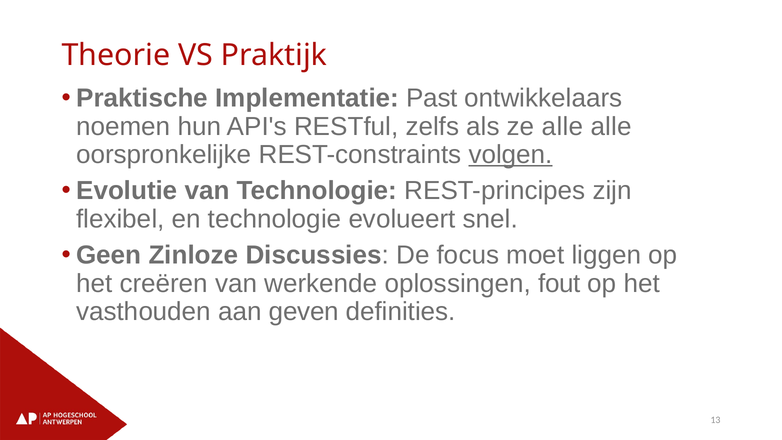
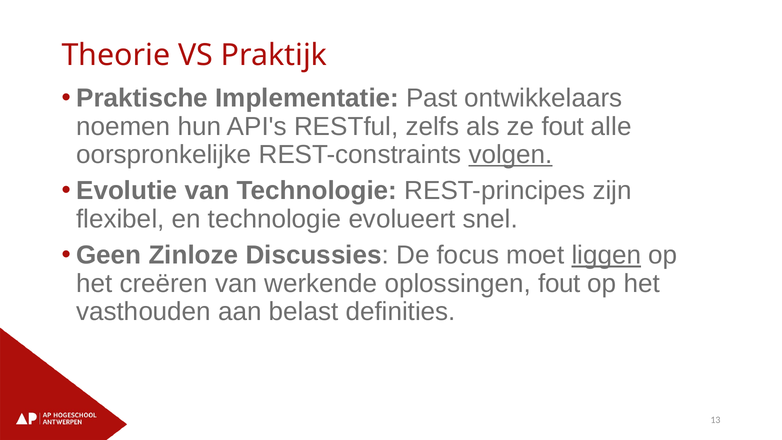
ze alle: alle -> fout
liggen underline: none -> present
geven: geven -> belast
